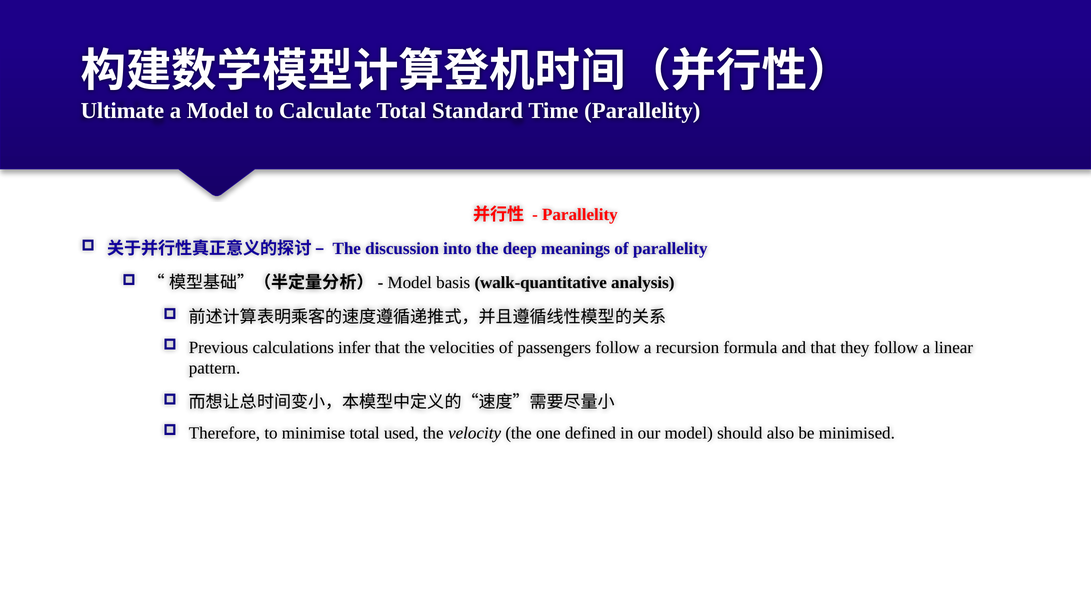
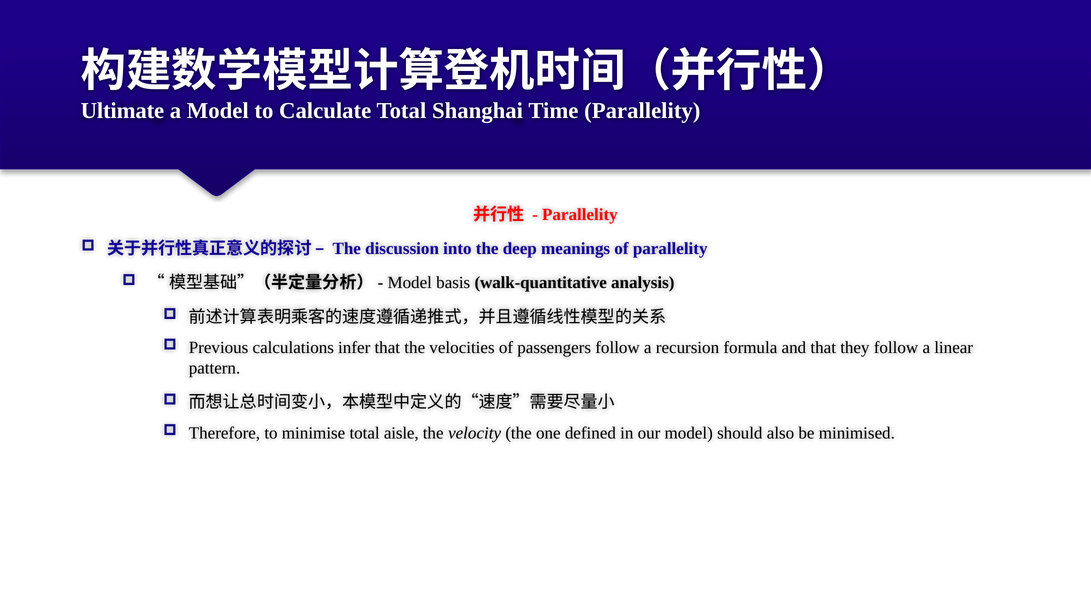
Standard: Standard -> Shanghai
used: used -> aisle
